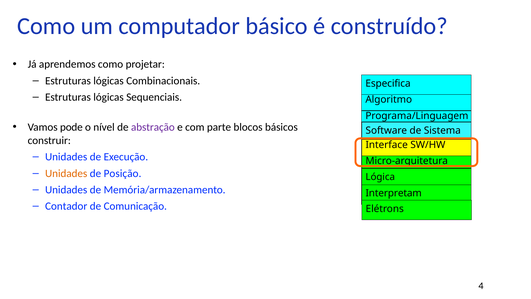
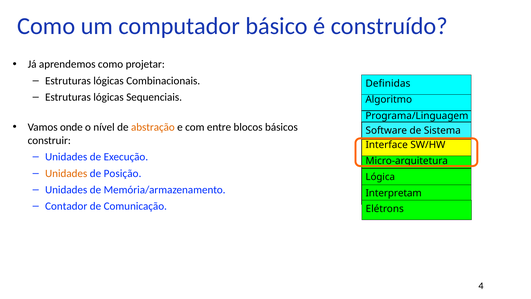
Especifica: Especifica -> Definidas
pode: pode -> onde
abstração colour: purple -> orange
parte: parte -> entre
